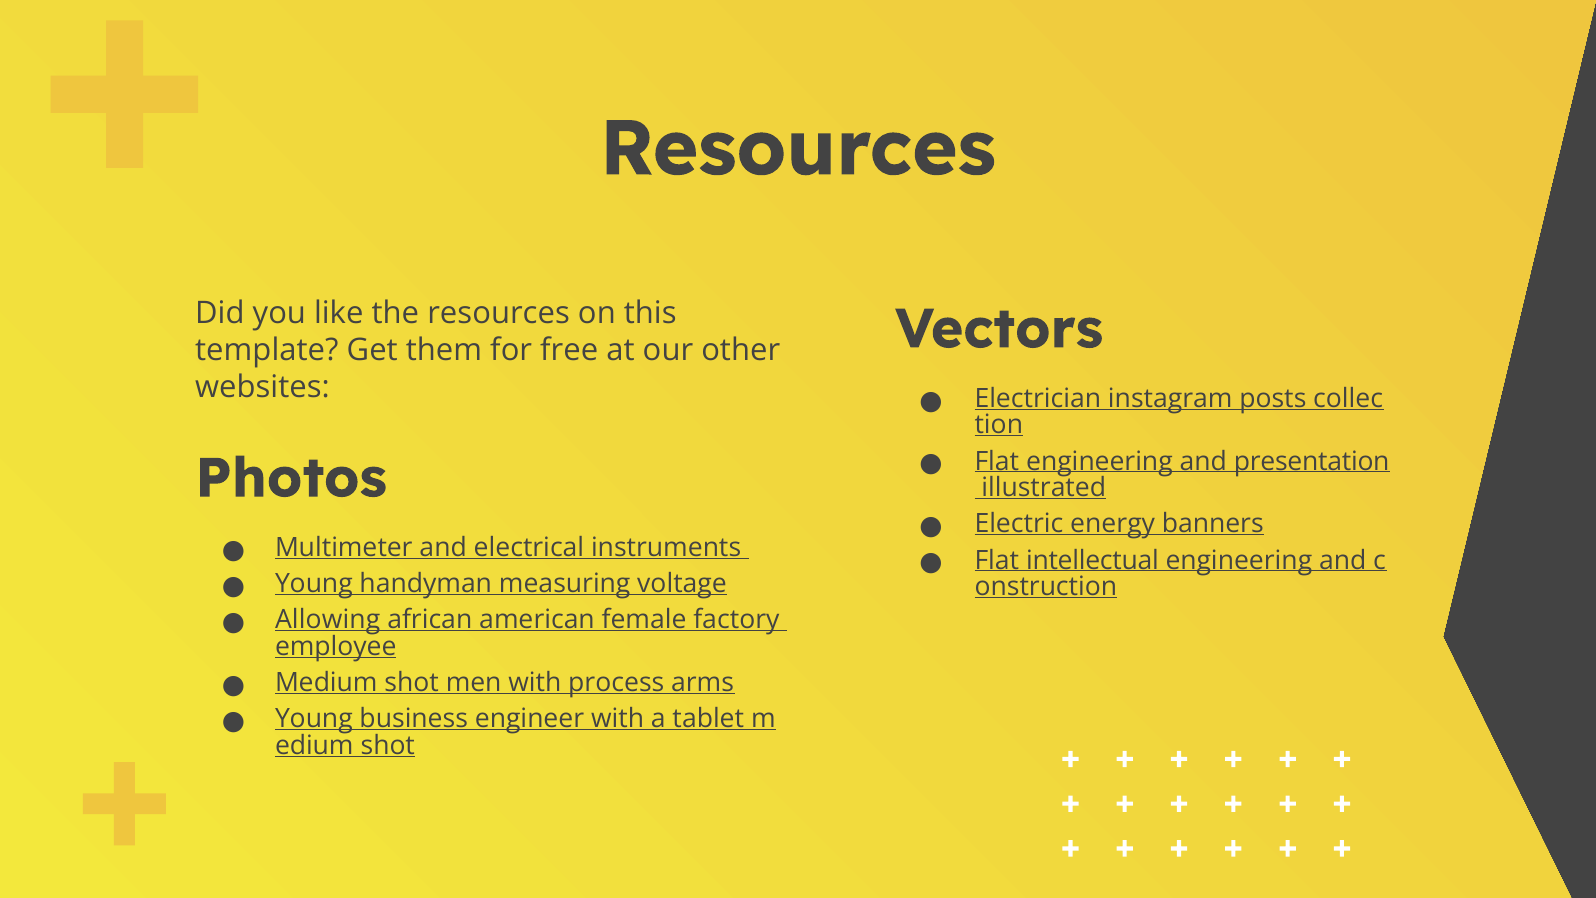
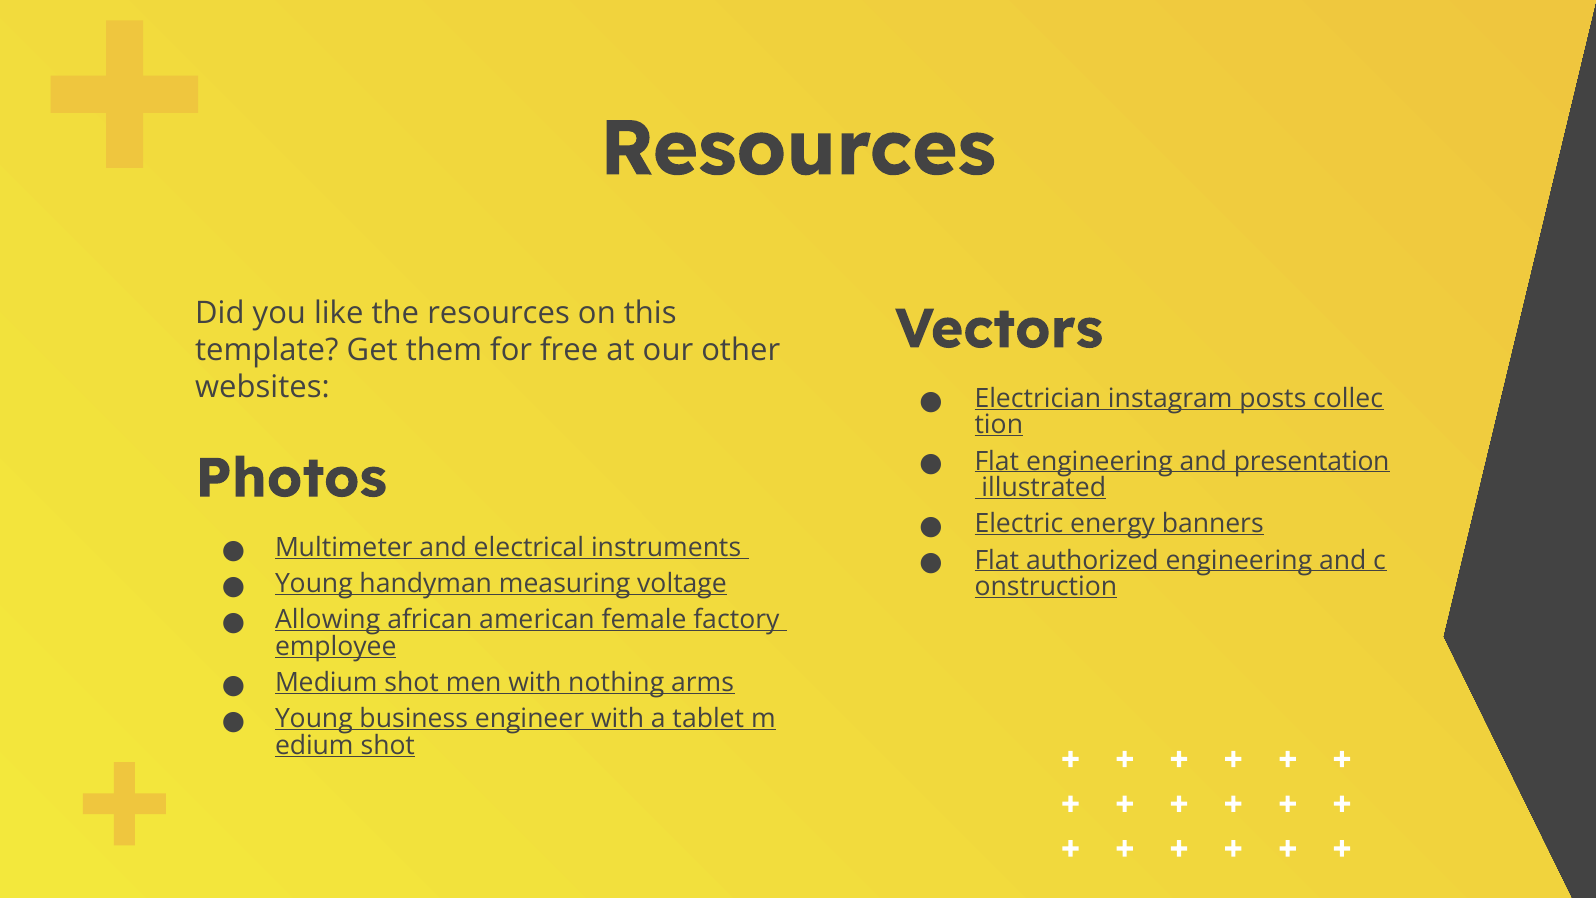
intellectual: intellectual -> authorized
process: process -> nothing
